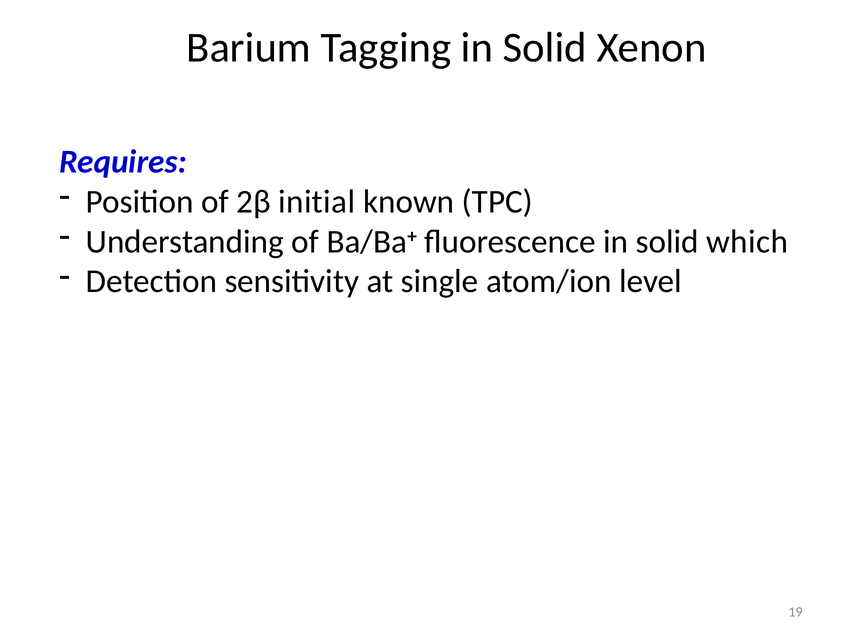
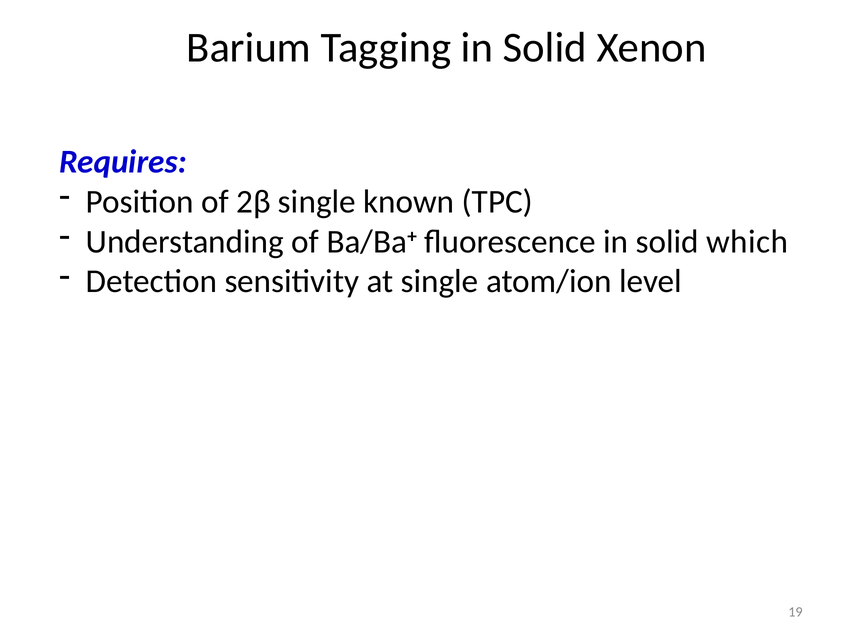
2β initial: initial -> single
